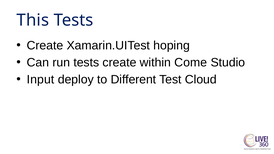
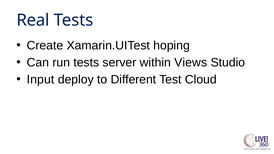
This: This -> Real
tests create: create -> server
Come: Come -> Views
